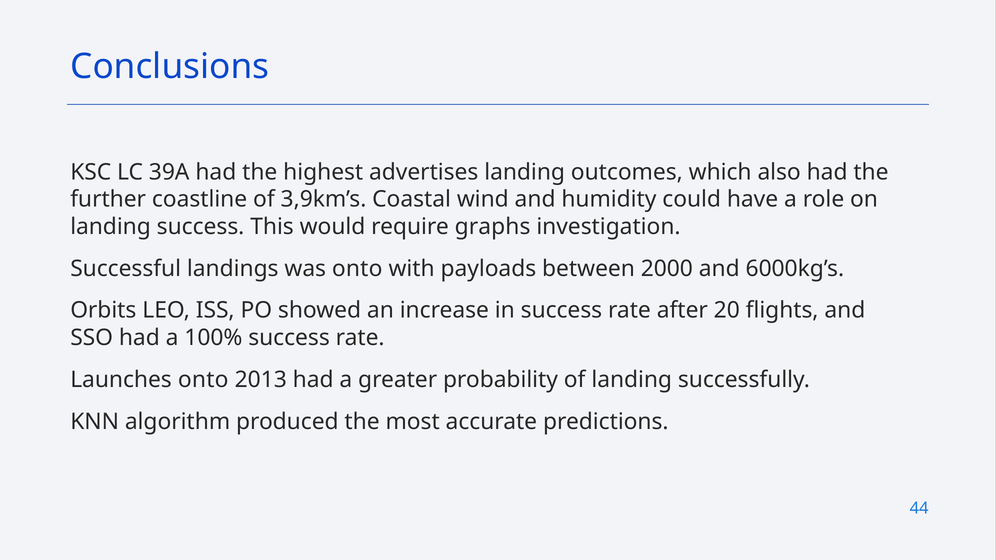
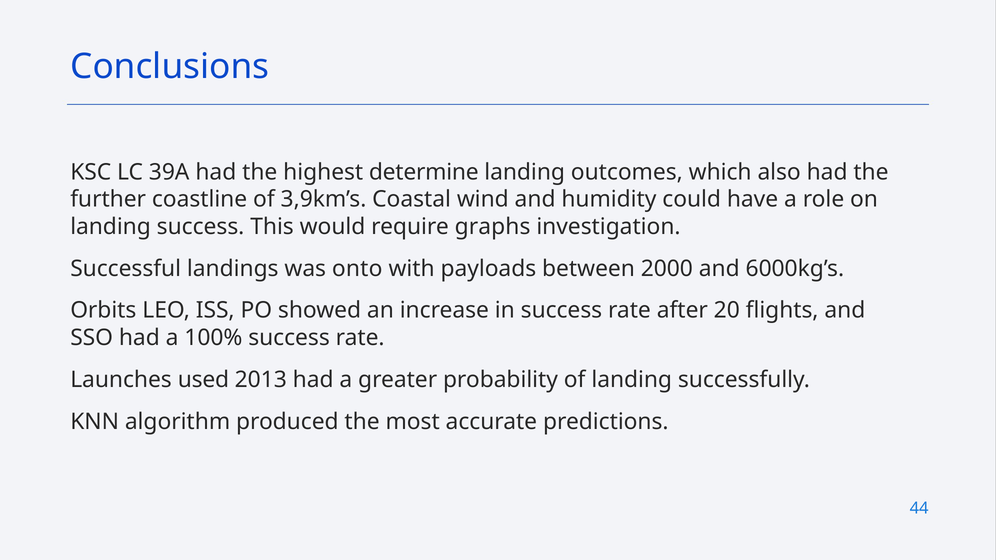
advertises: advertises -> determine
Launches onto: onto -> used
